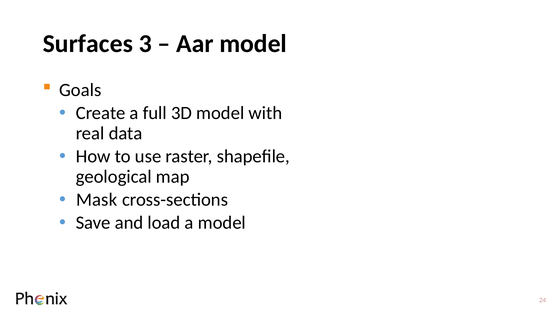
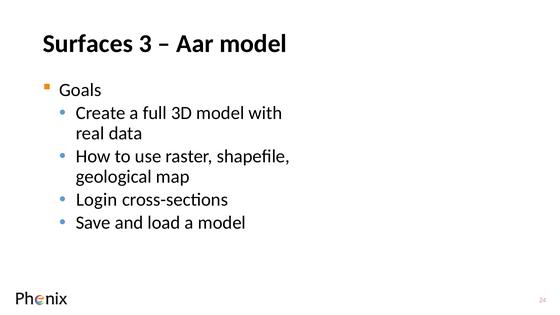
Mask: Mask -> Login
